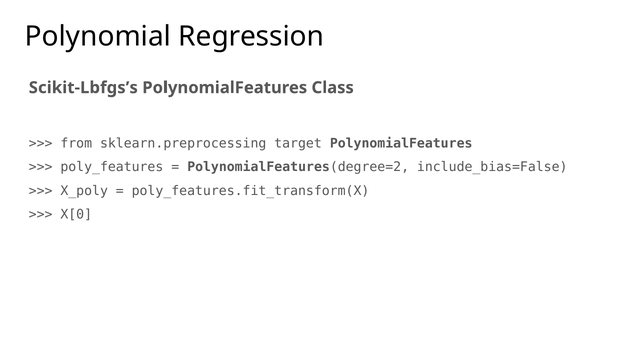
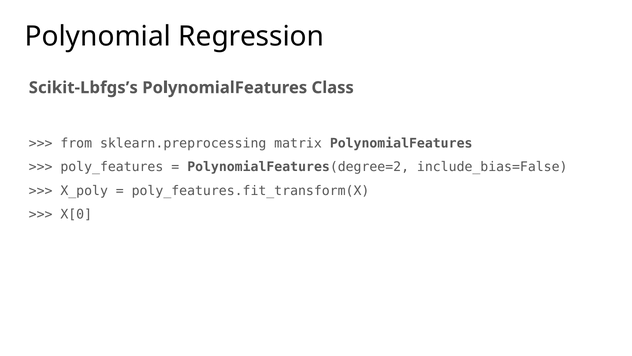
target: target -> matrix
